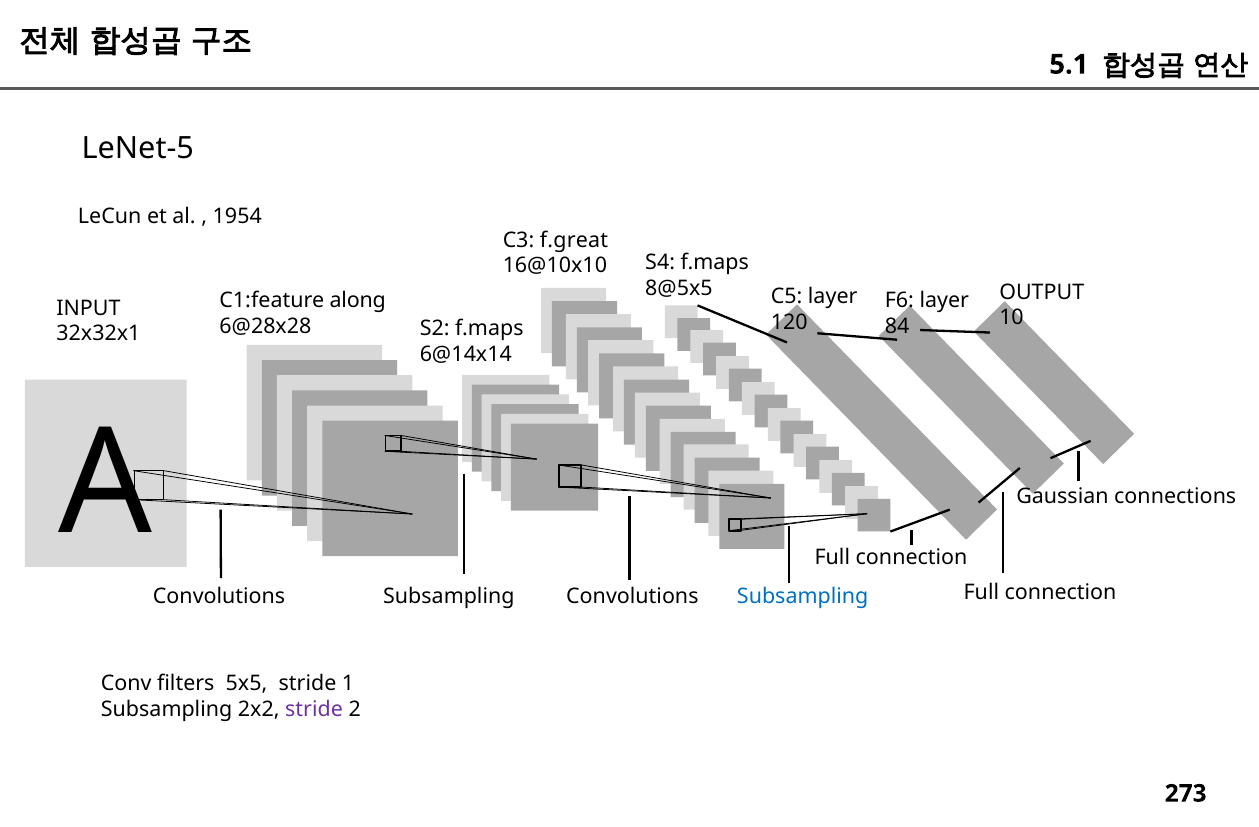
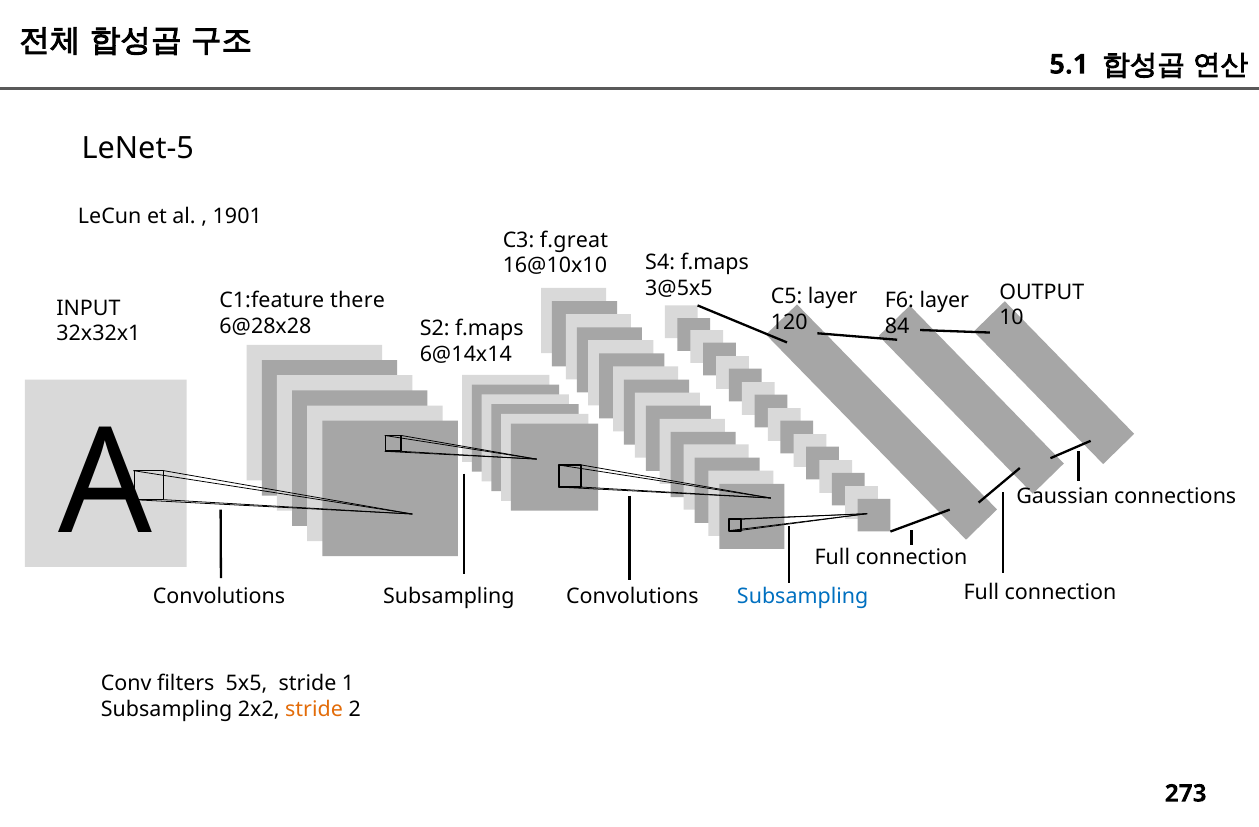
1954: 1954 -> 1901
8@5x5: 8@5x5 -> 3@5x5
along: along -> there
stride at (314, 710) colour: purple -> orange
